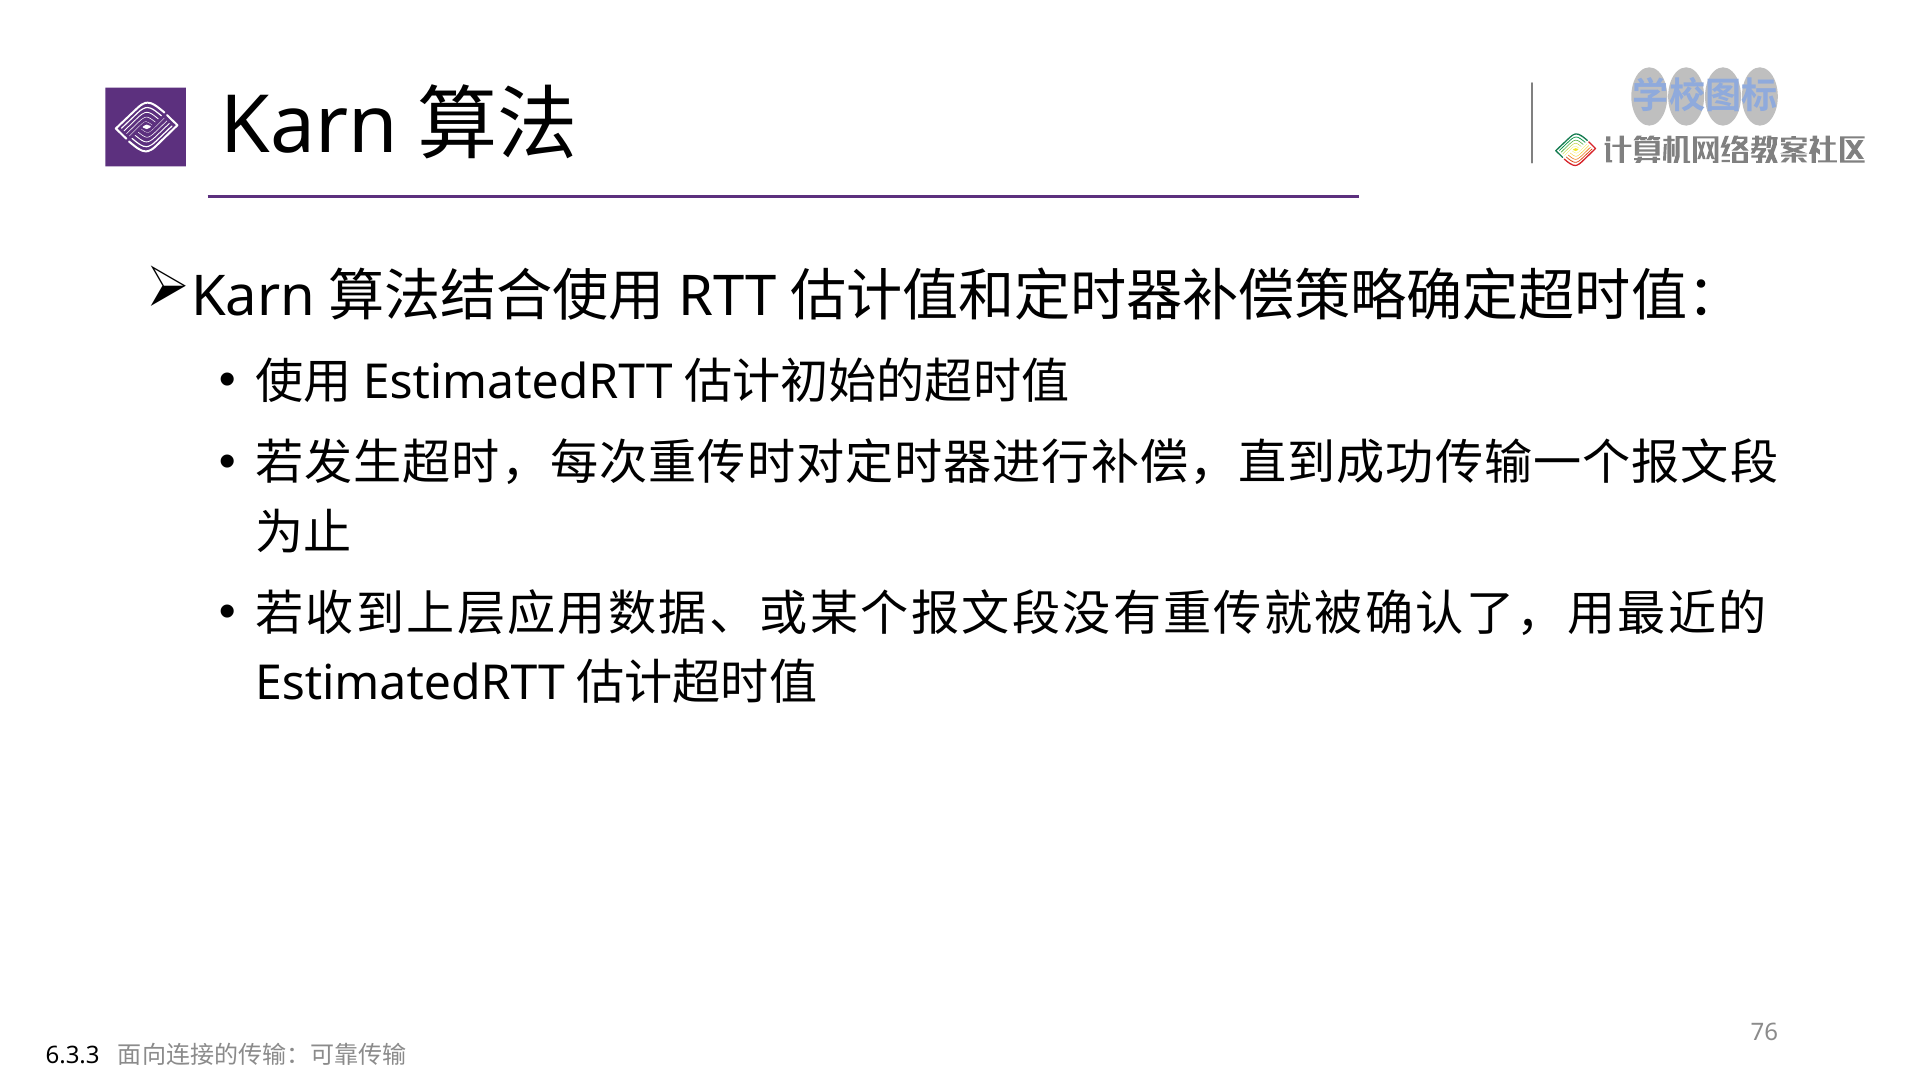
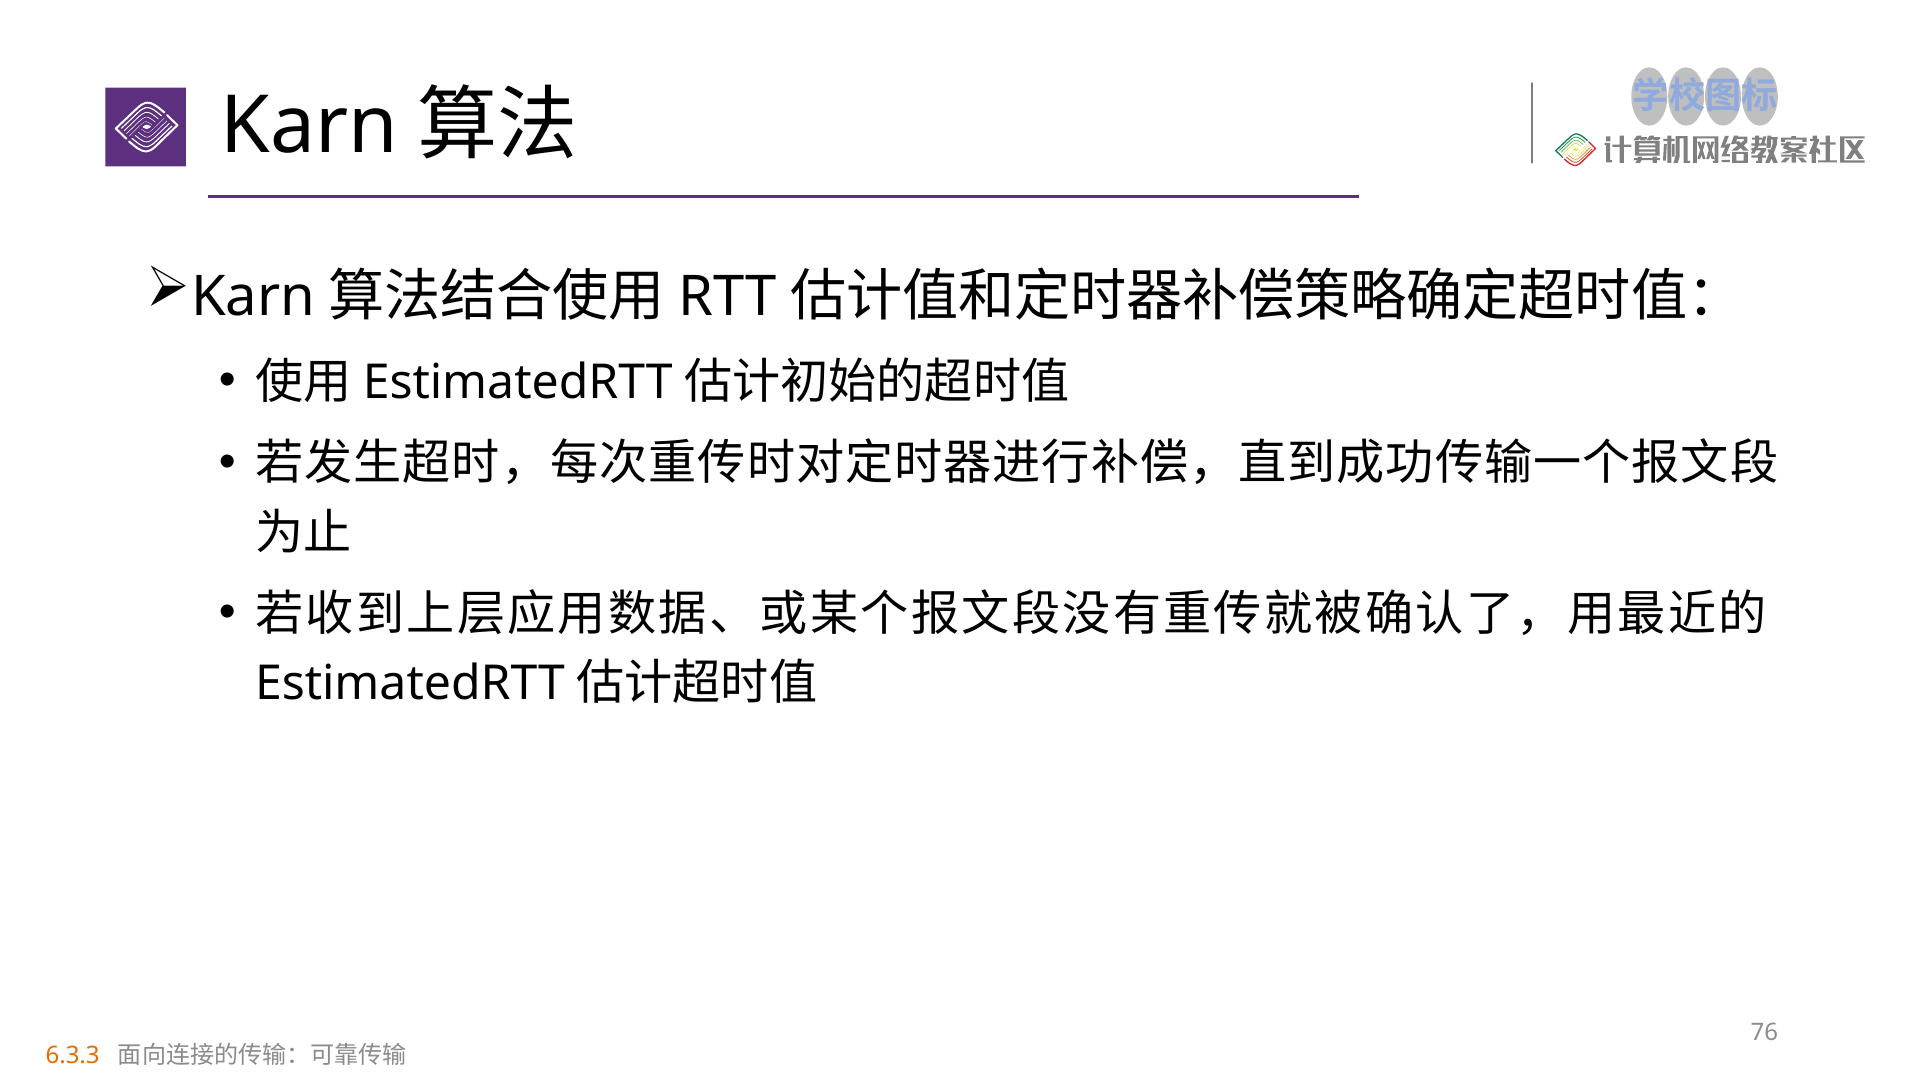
6.3.3 colour: black -> orange
